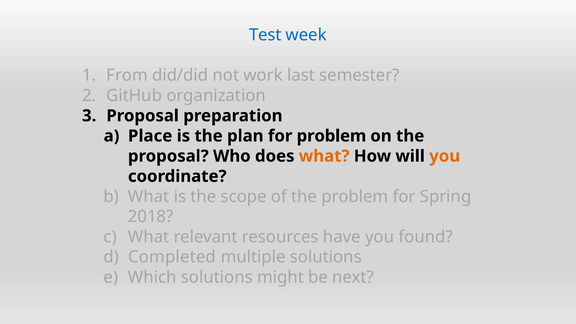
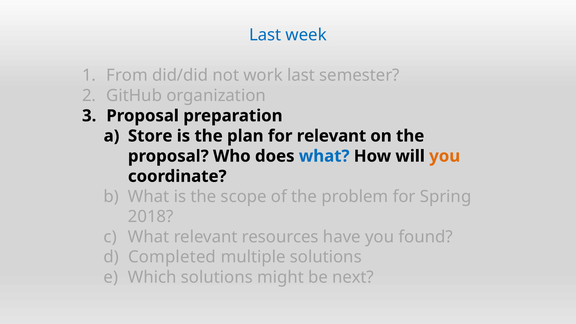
Test at (265, 35): Test -> Last
Place: Place -> Store
for problem: problem -> relevant
what at (324, 156) colour: orange -> blue
